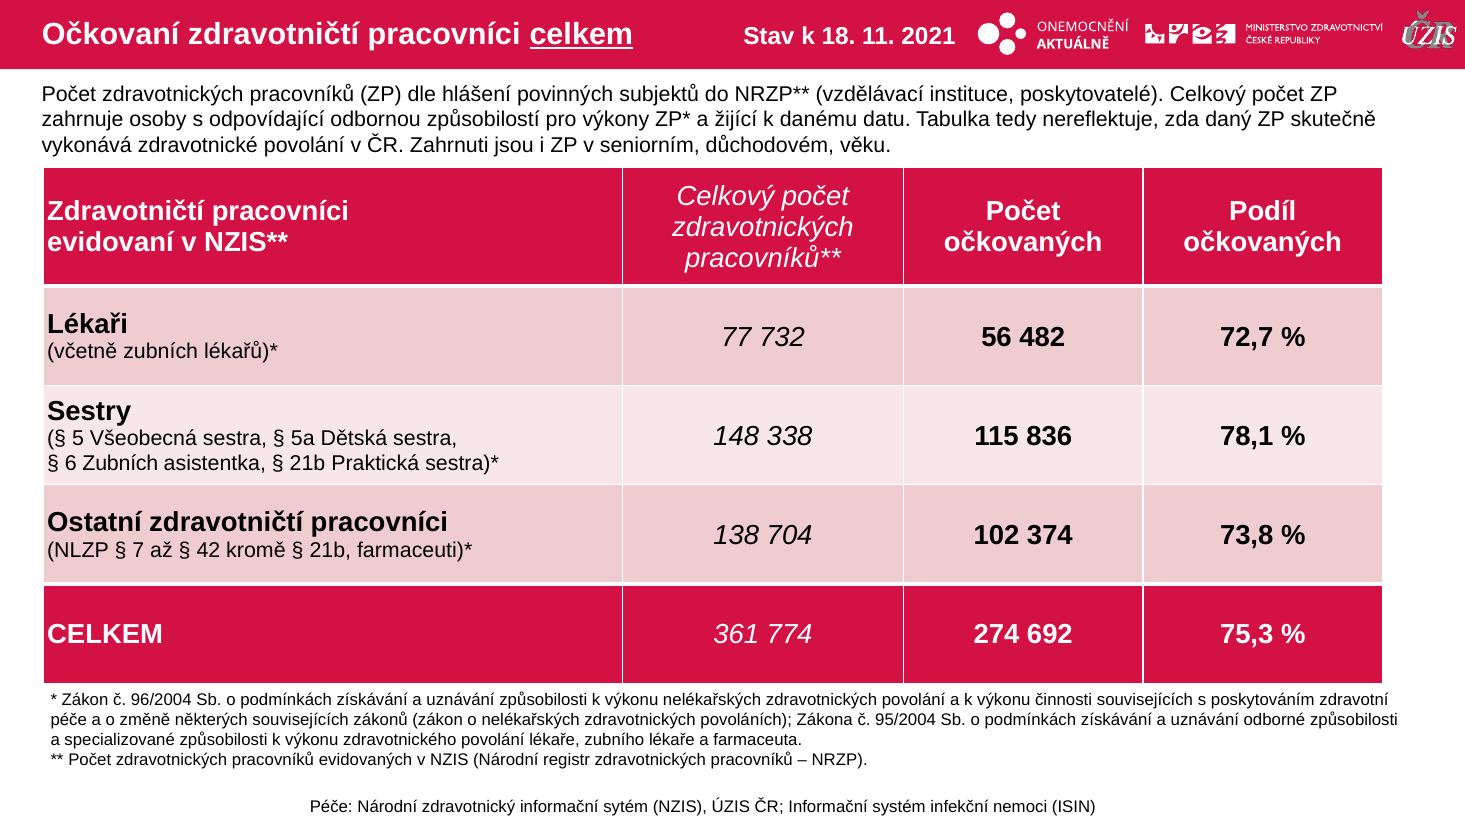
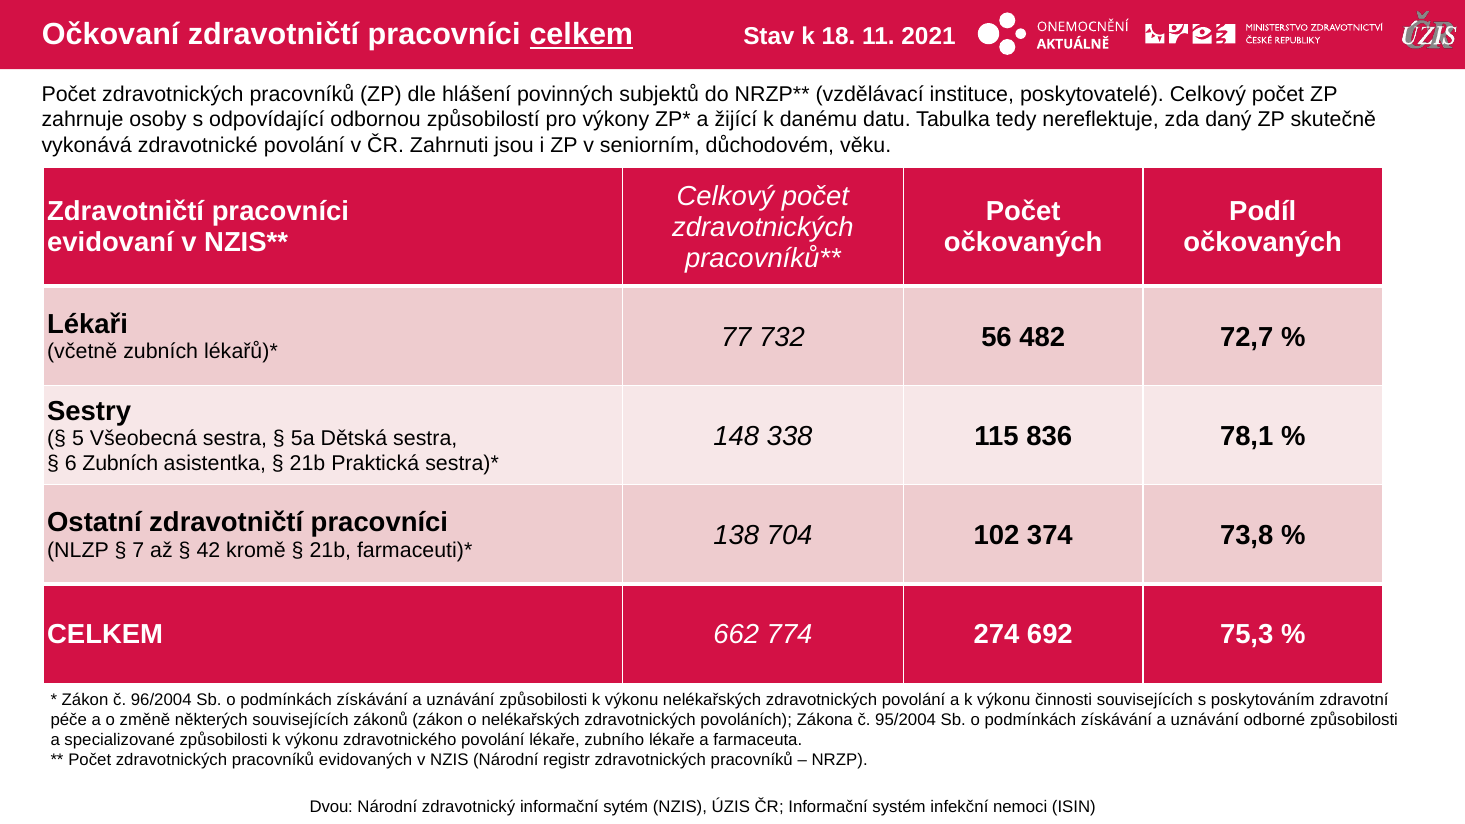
361: 361 -> 662
Péče at (331, 807): Péče -> Dvou
